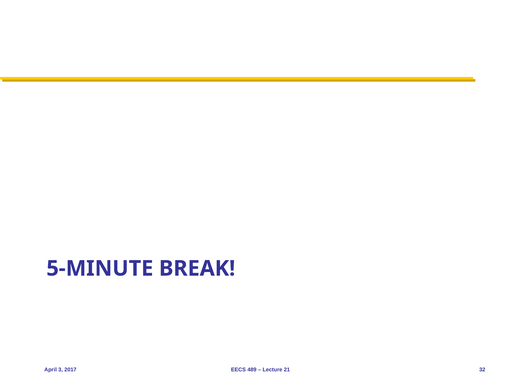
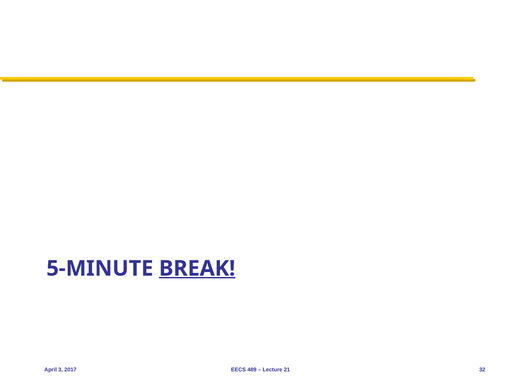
BREAK underline: none -> present
